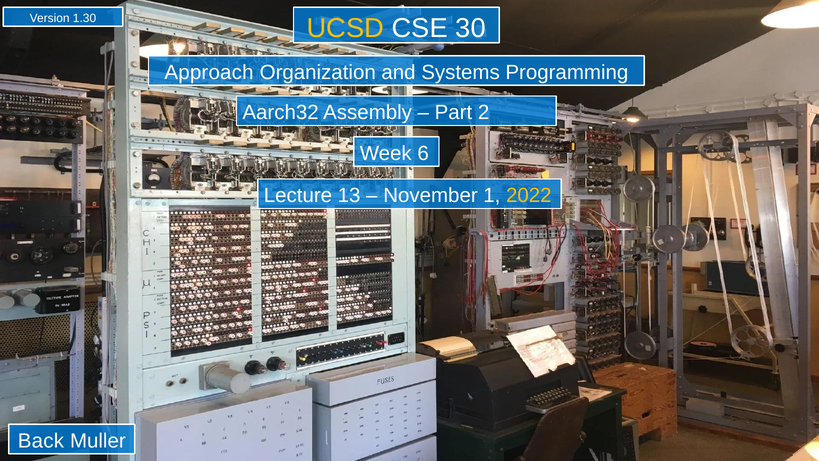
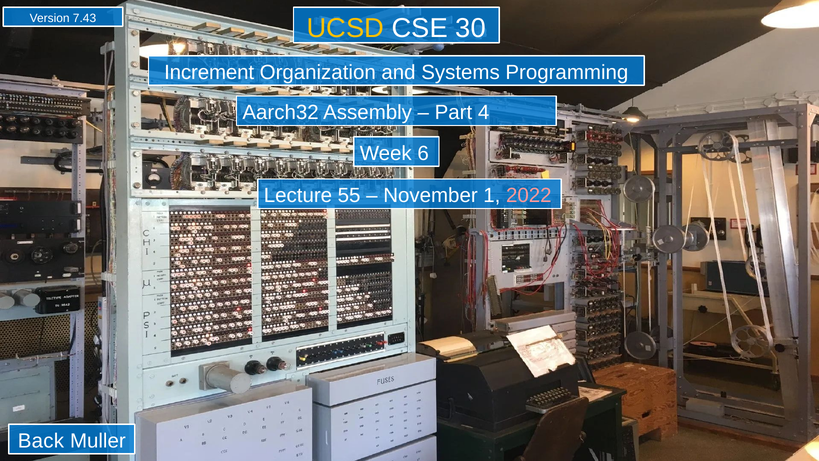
1.30: 1.30 -> 7.43
Approach: Approach -> Increment
2: 2 -> 4
13: 13 -> 55
2022 colour: yellow -> pink
